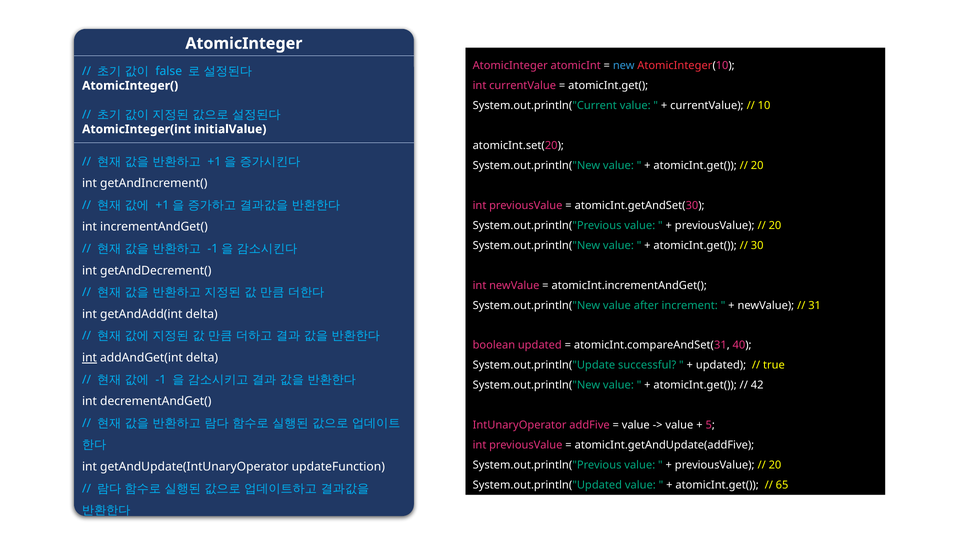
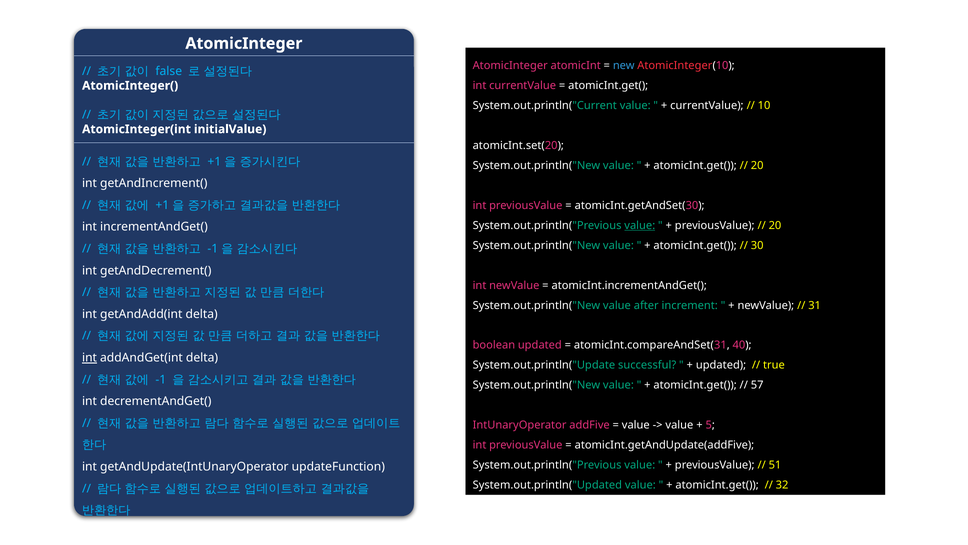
value at (640, 225) underline: none -> present
42: 42 -> 57
20 at (775, 465): 20 -> 51
65: 65 -> 32
